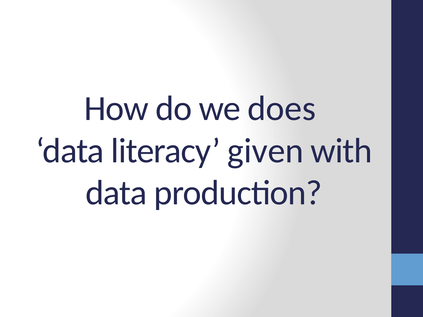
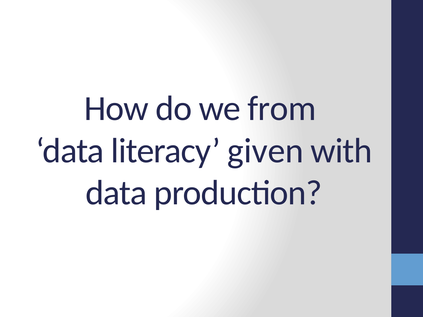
does: does -> from
